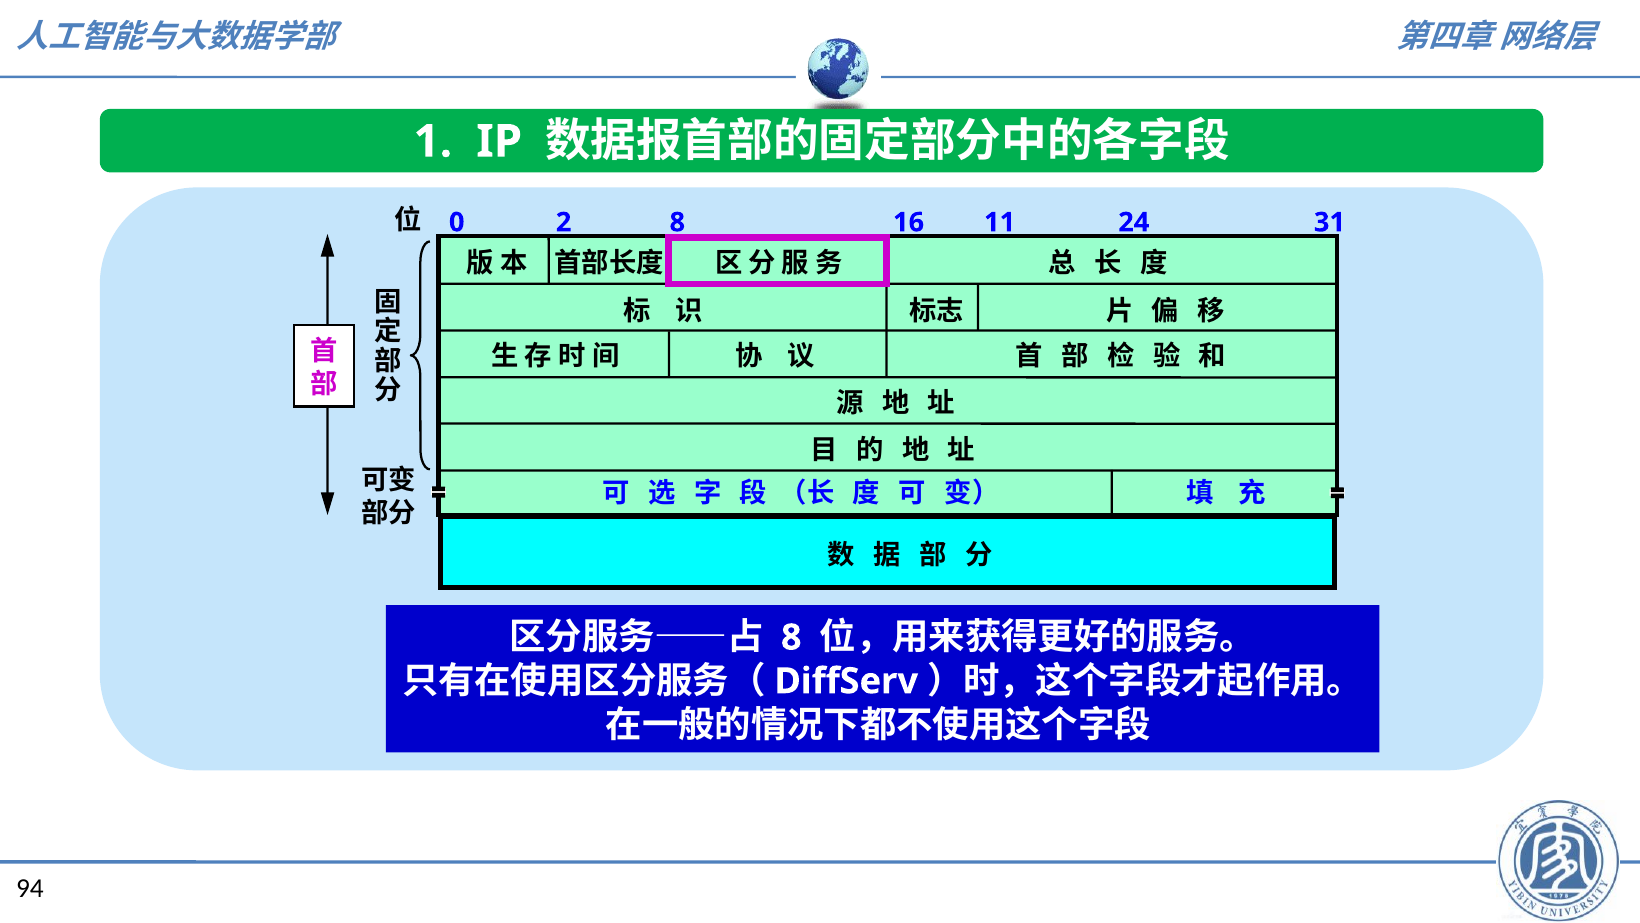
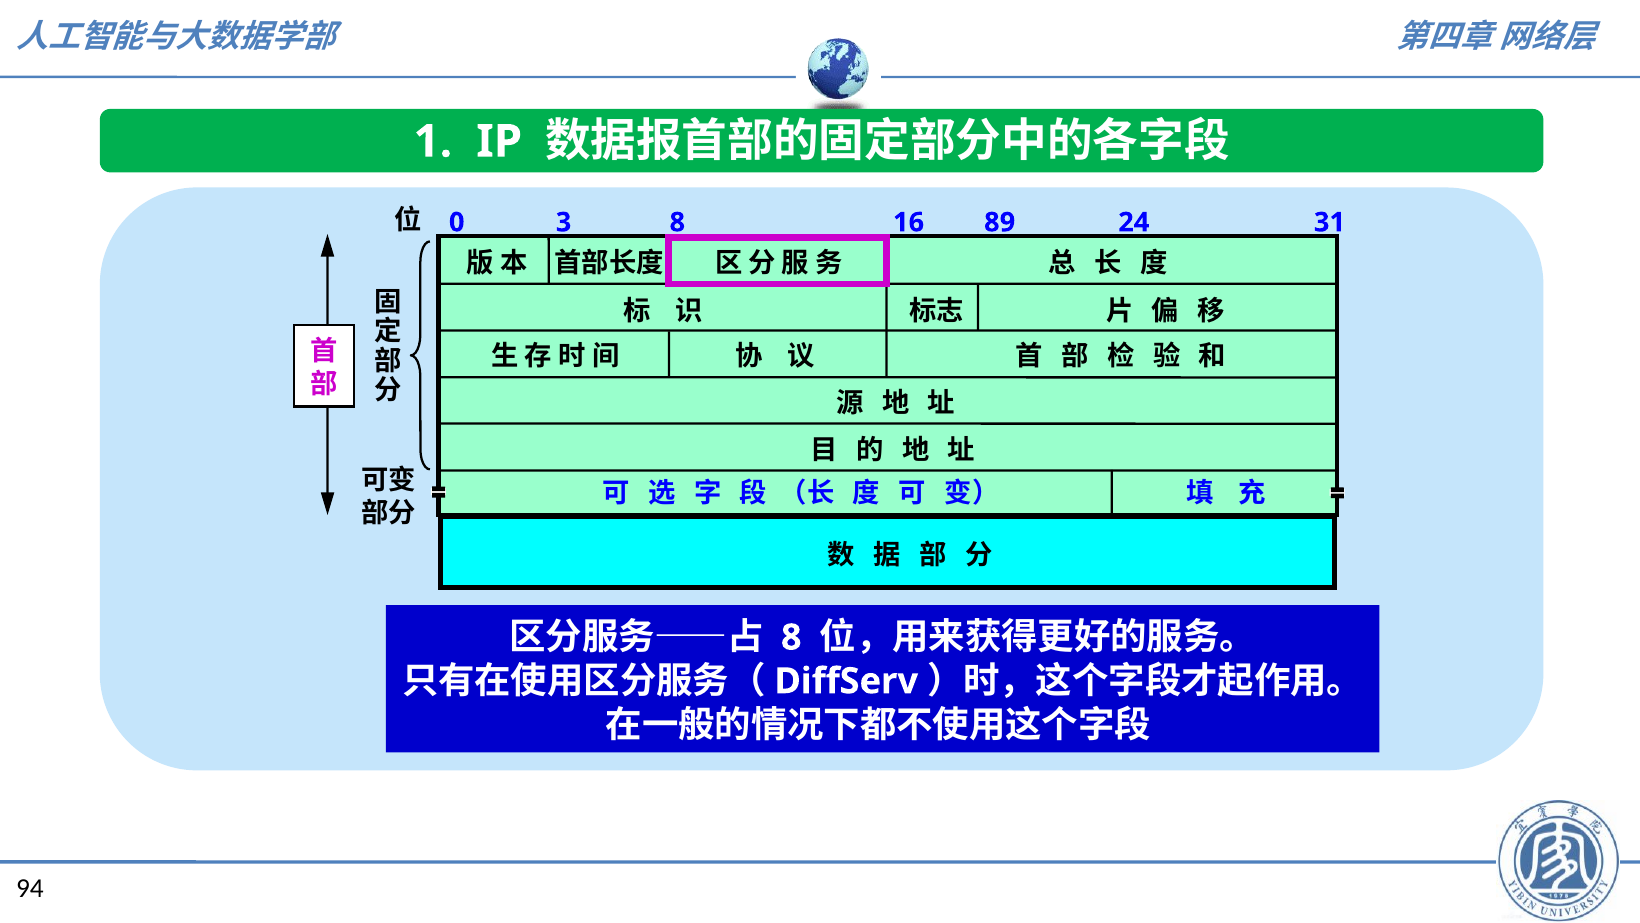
2: 2 -> 3
11: 11 -> 89
